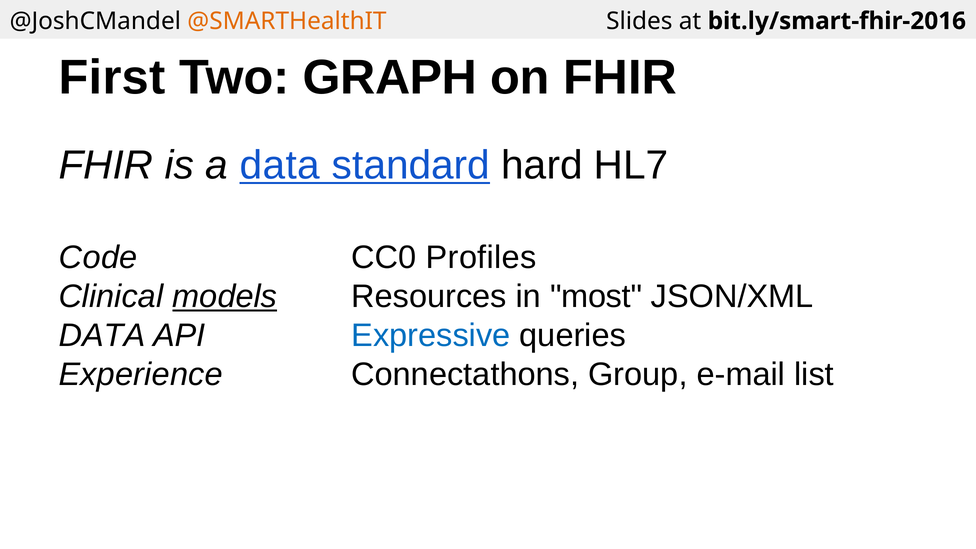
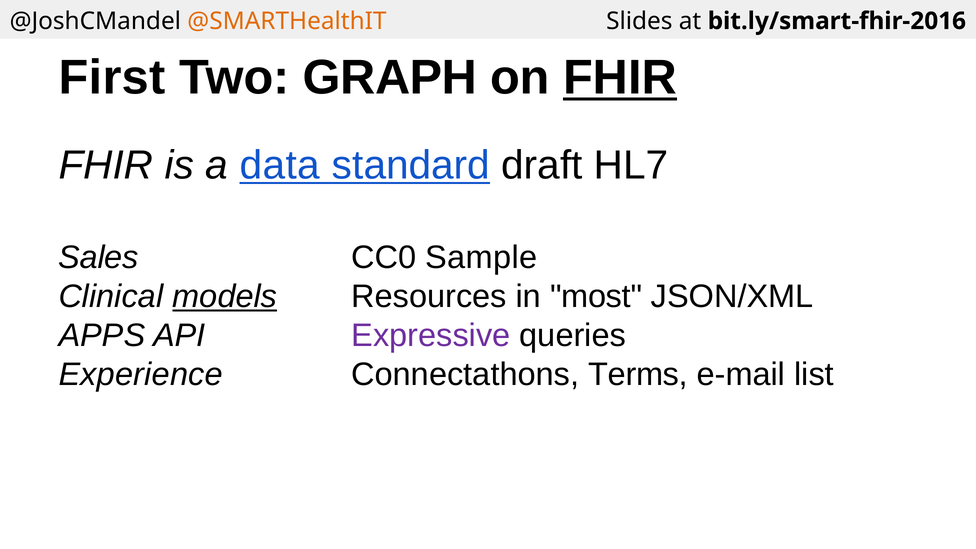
FHIR at (620, 78) underline: none -> present
hard: hard -> draft
Code: Code -> Sales
Profiles: Profiles -> Sample
DATA at (102, 335): DATA -> APPS
Expressive colour: blue -> purple
Group: Group -> Terms
